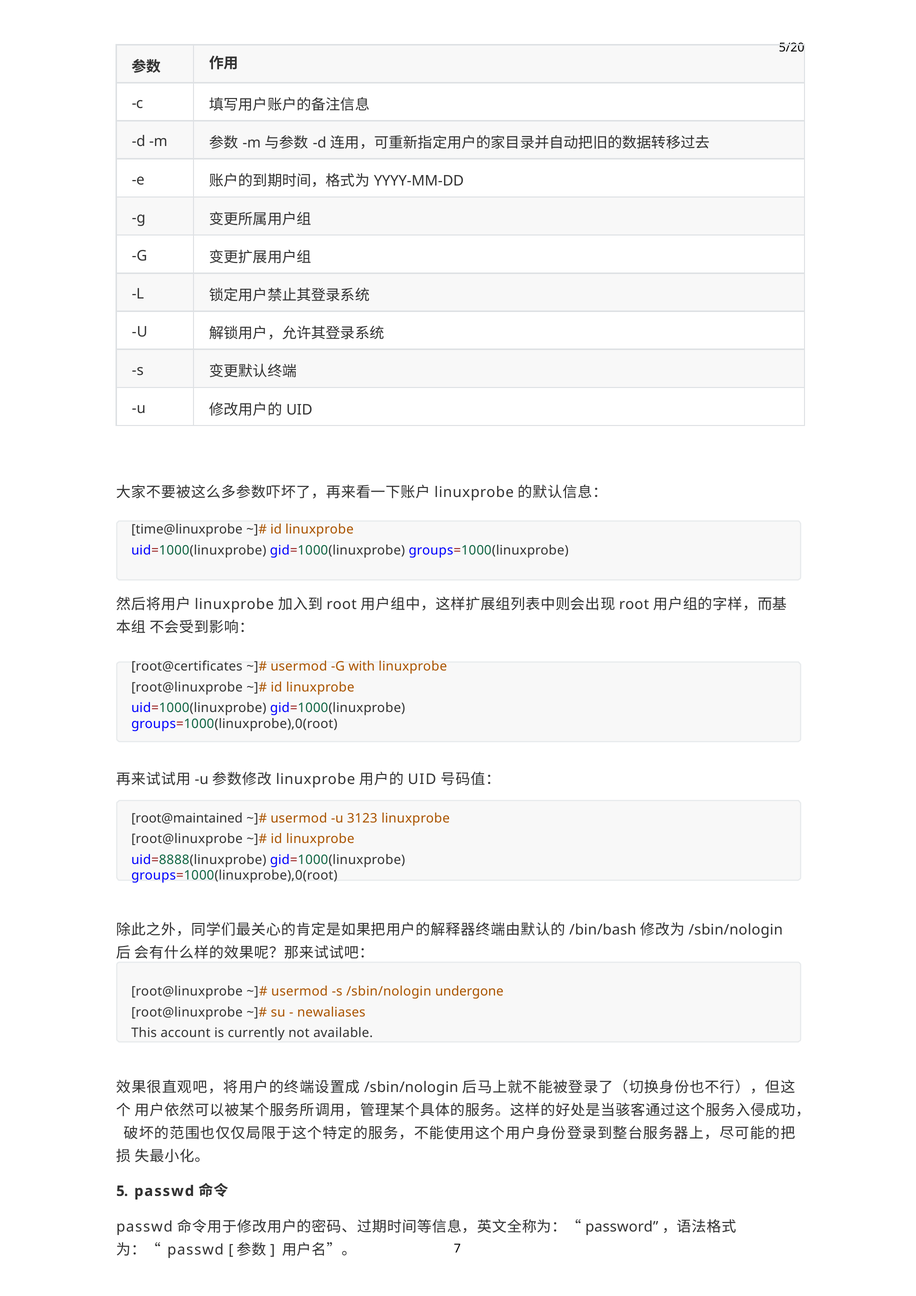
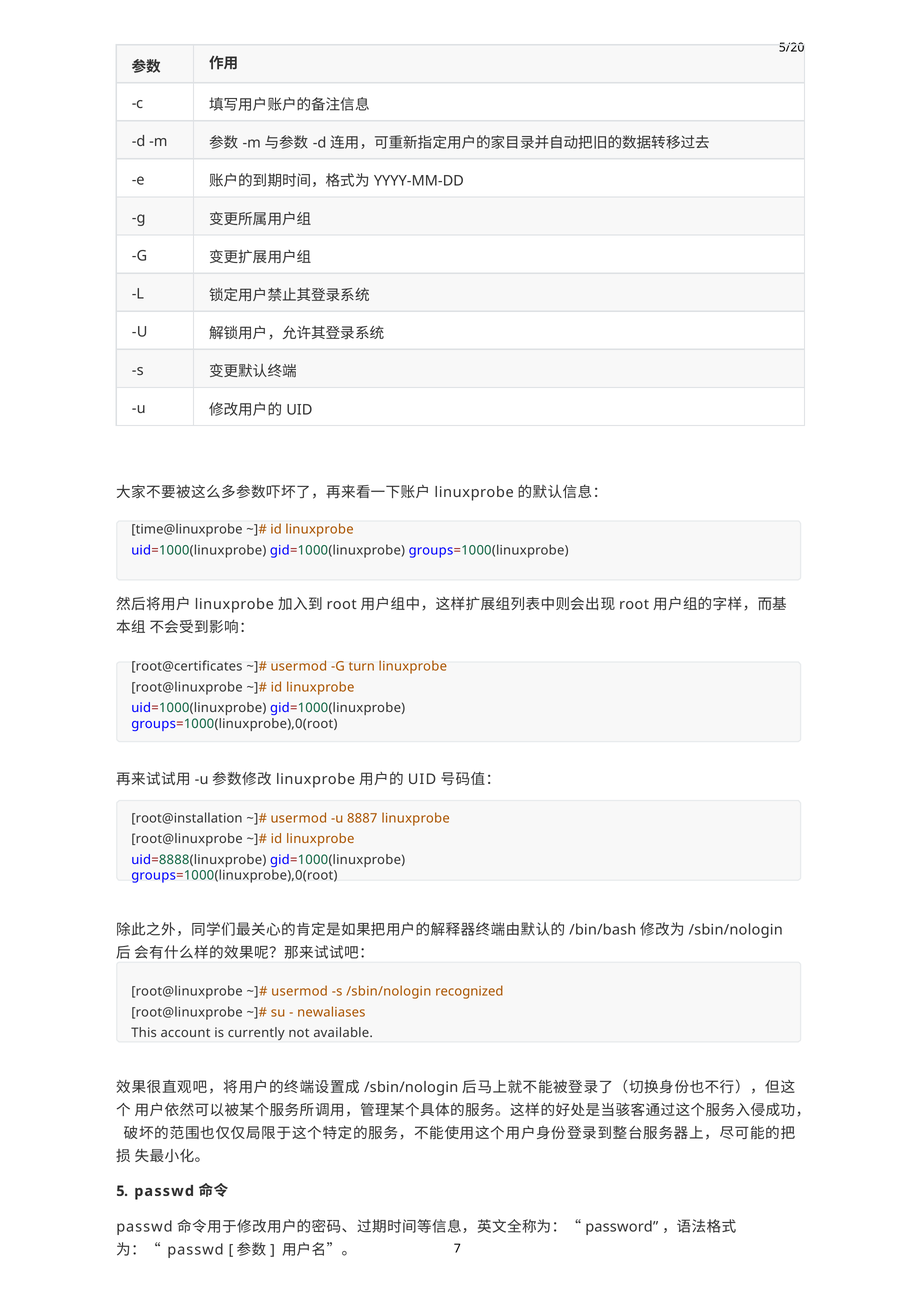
with: with -> turn
root@maintained: root@maintained -> root@installation
3123: 3123 -> 8887
undergone: undergone -> recognized
